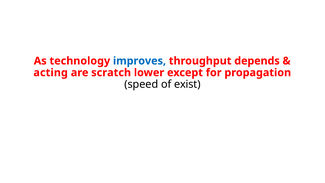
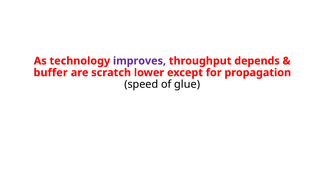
improves colour: blue -> purple
acting: acting -> buffer
exist: exist -> glue
